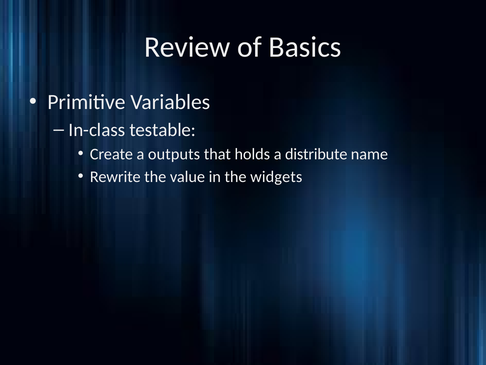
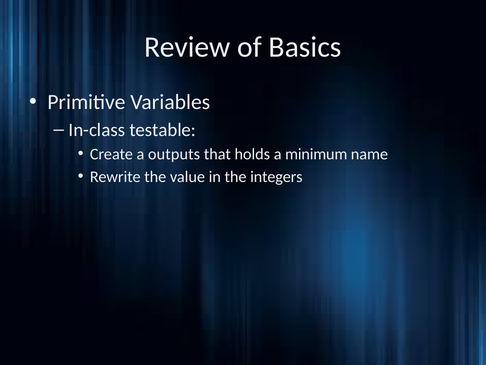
distribute: distribute -> minimum
widgets: widgets -> integers
